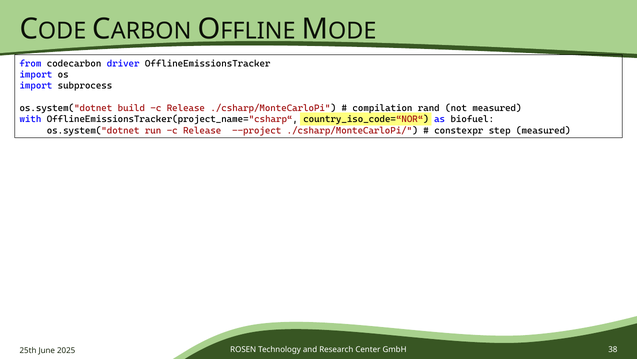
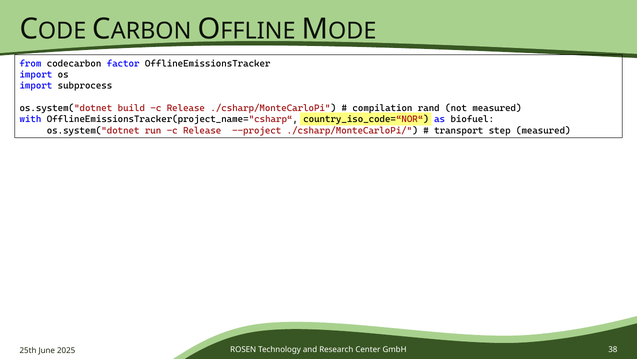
driver: driver -> factor
constexpr: constexpr -> transport
